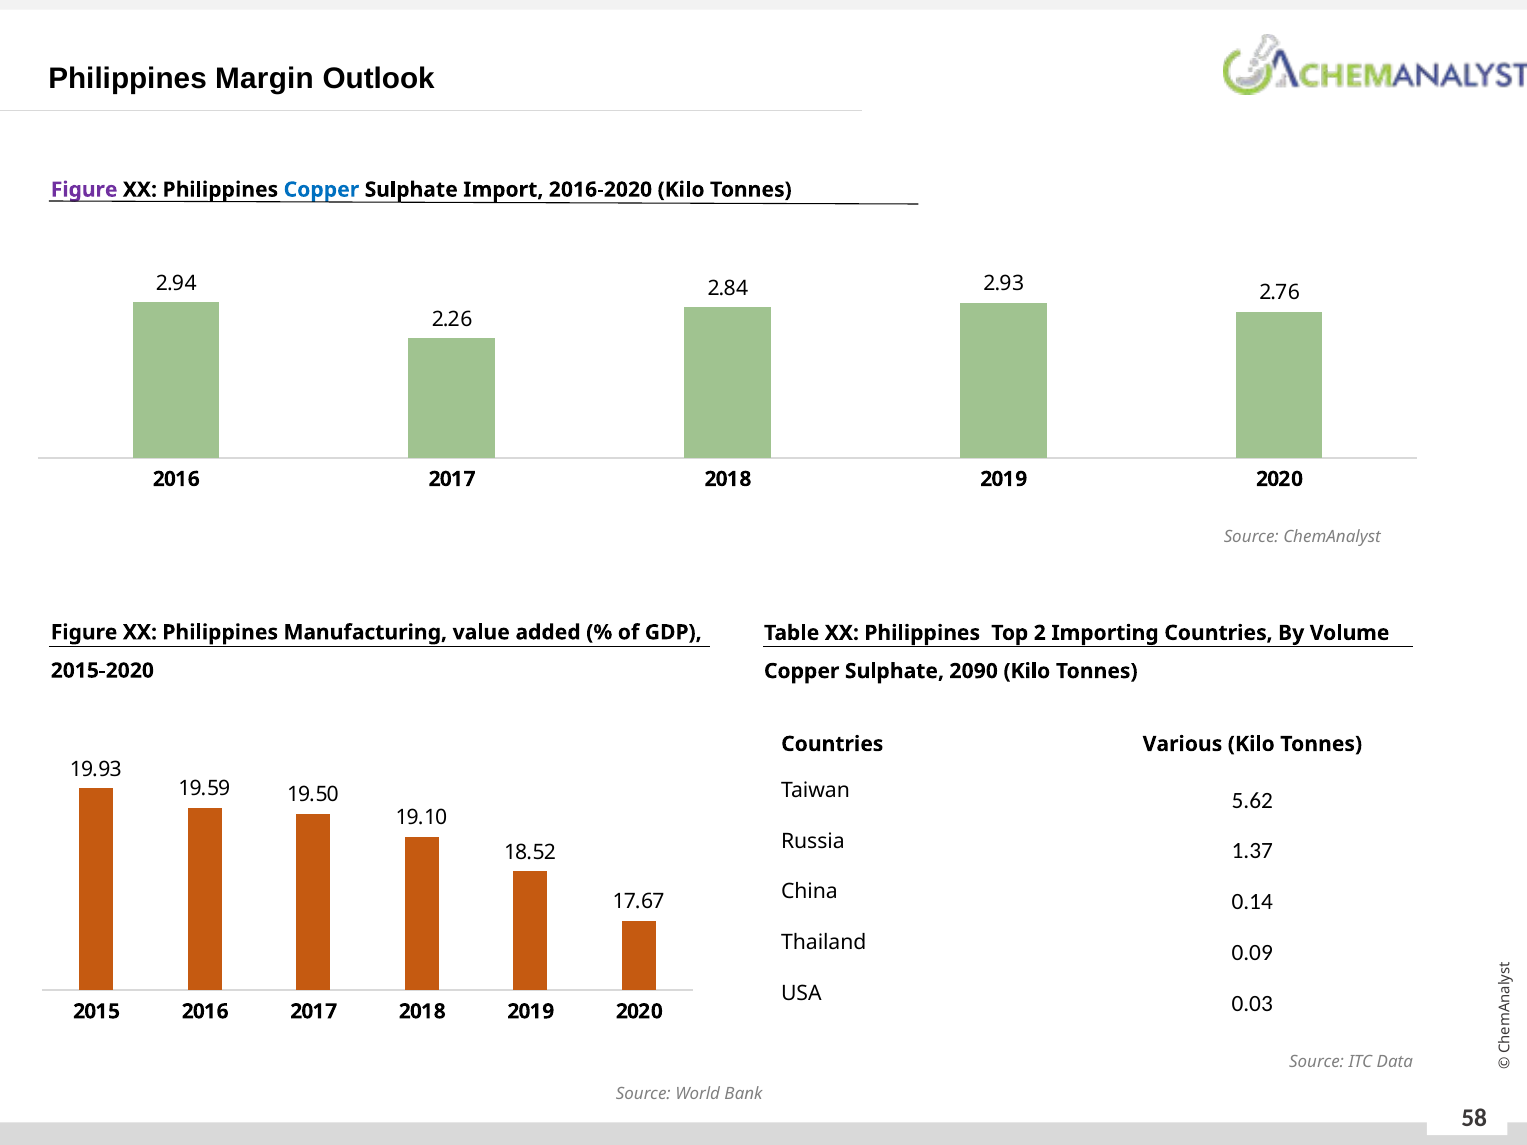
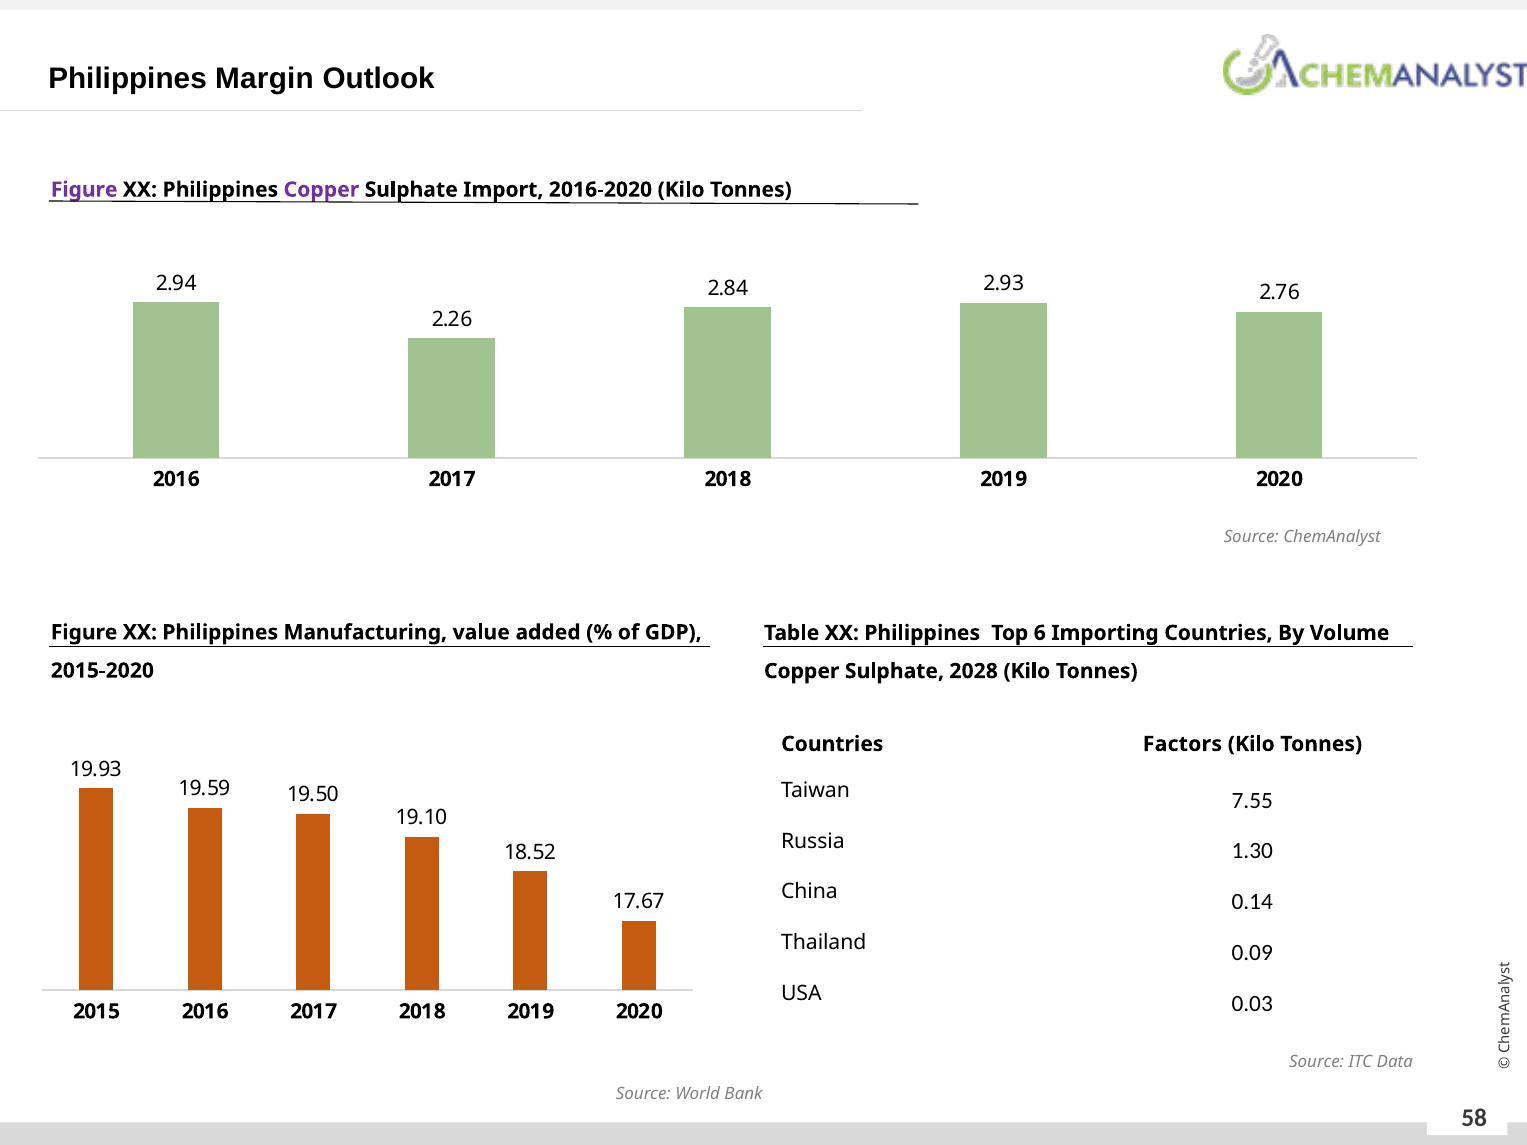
Copper at (321, 190) colour: blue -> purple
2: 2 -> 6
2090: 2090 -> 2028
Various: Various -> Factors
5.62: 5.62 -> 7.55
1.37: 1.37 -> 1.30
